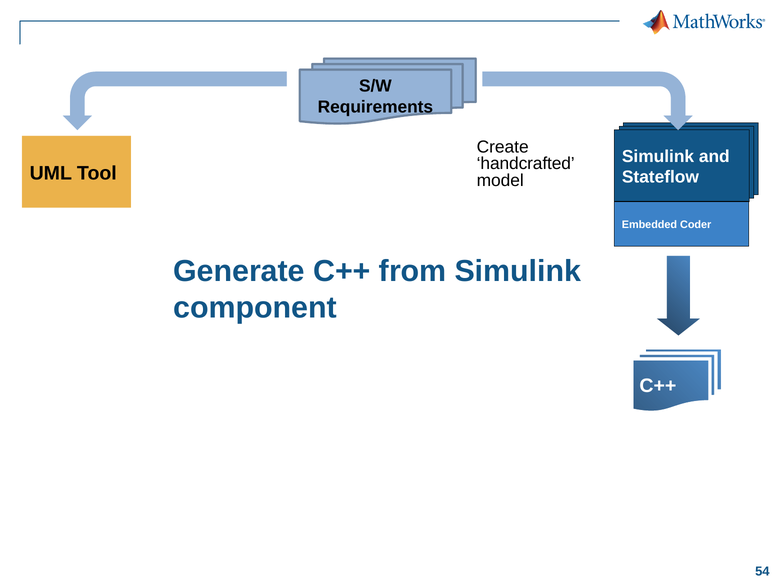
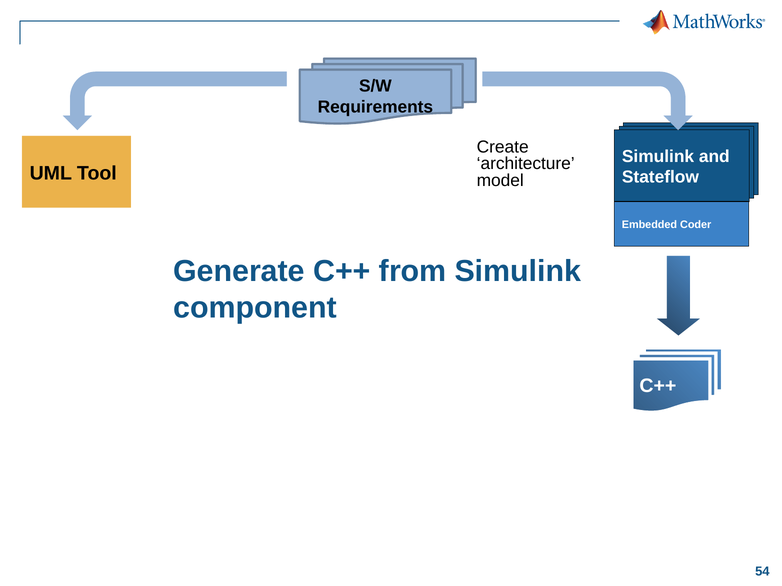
handcrafted: handcrafted -> architecture
